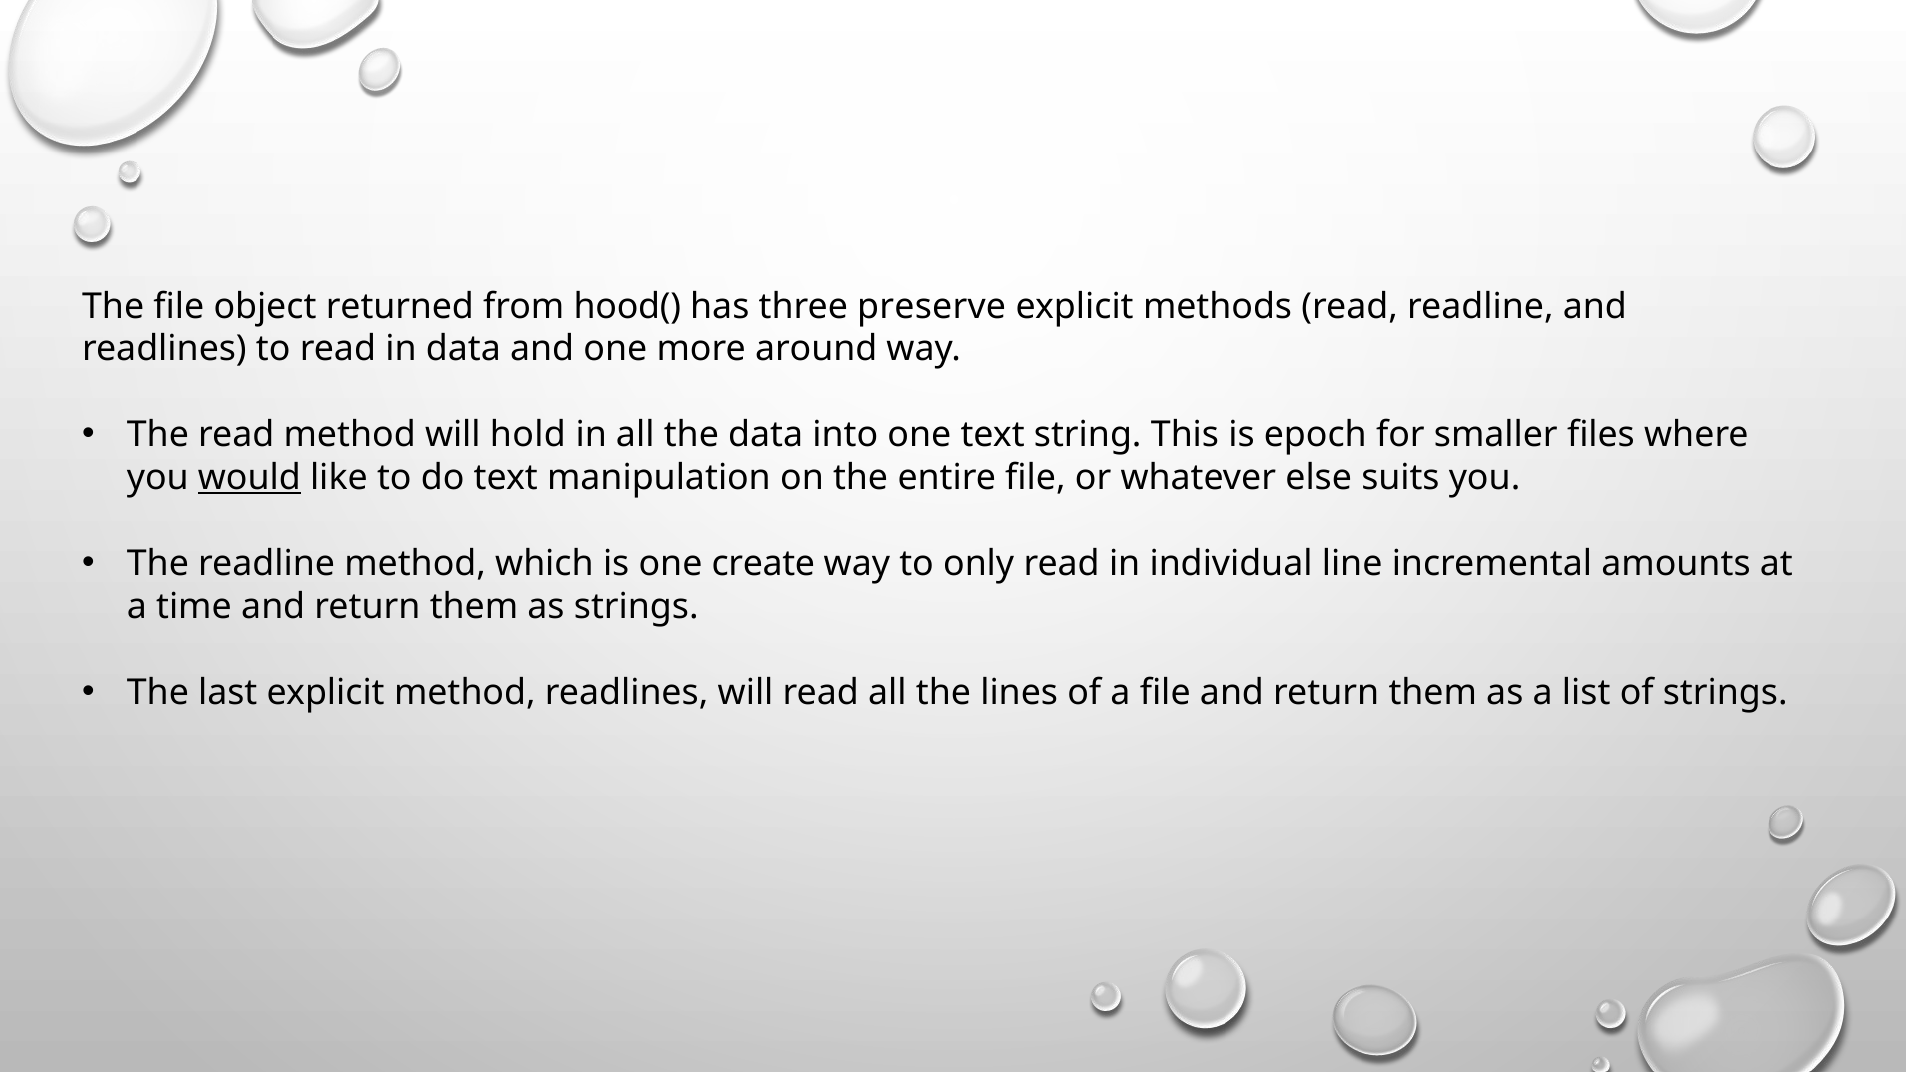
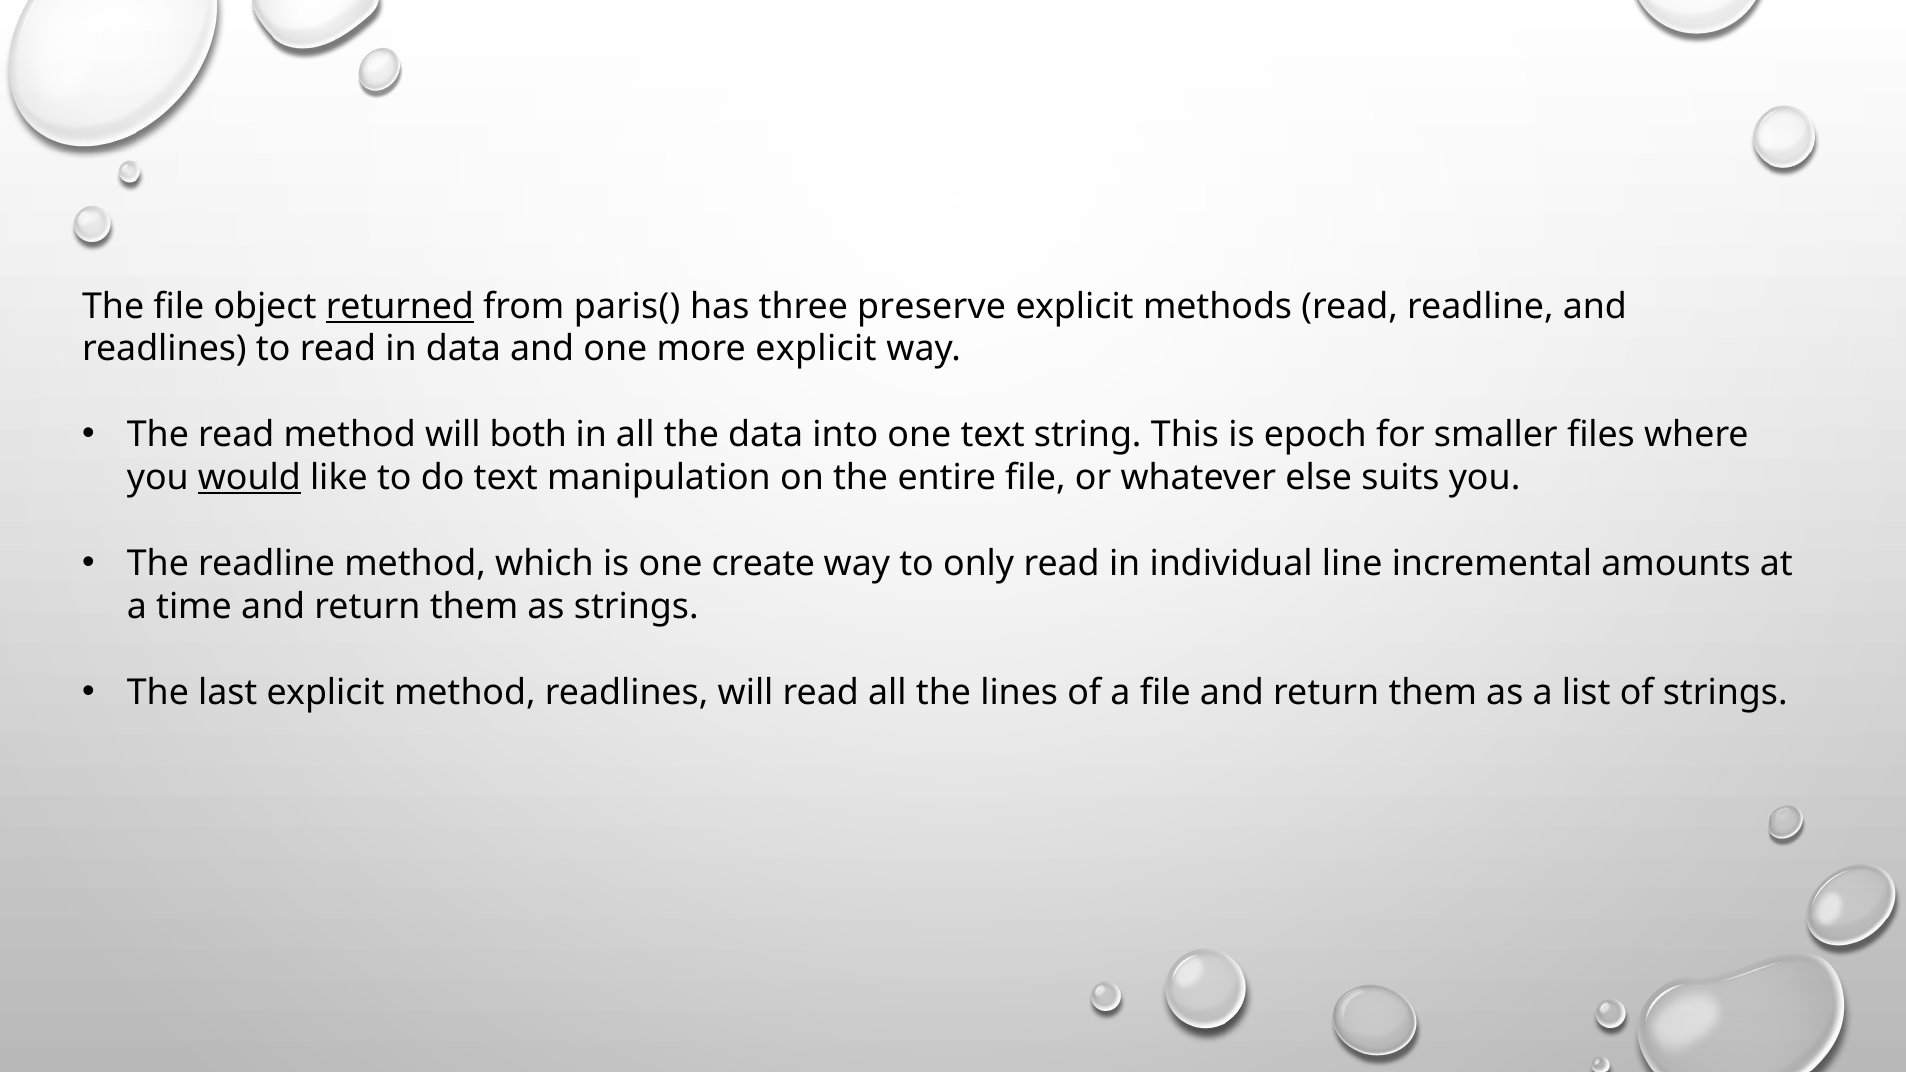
returned underline: none -> present
hood(: hood( -> paris(
more around: around -> explicit
hold: hold -> both
